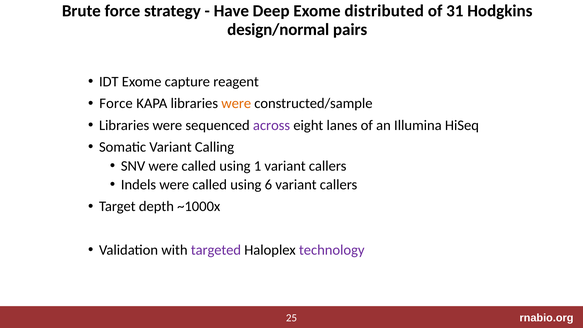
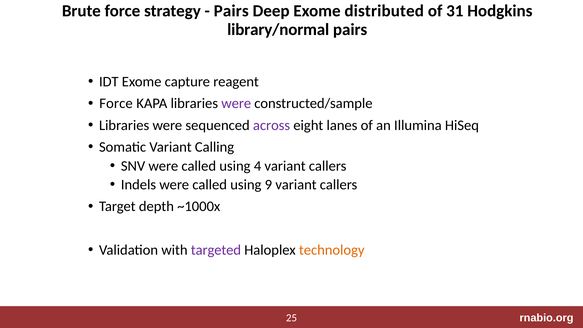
Have at (231, 11): Have -> Pairs
design/normal: design/normal -> library/normal
were at (236, 103) colour: orange -> purple
1: 1 -> 4
6: 6 -> 9
technology colour: purple -> orange
